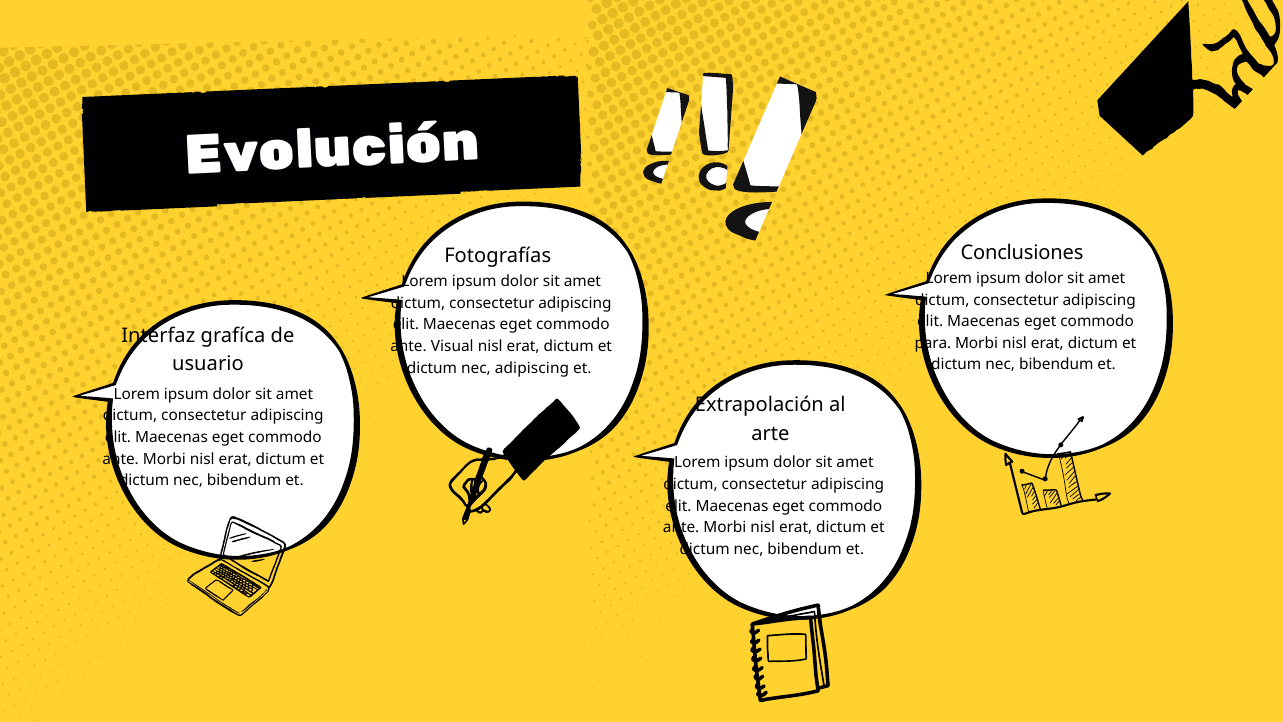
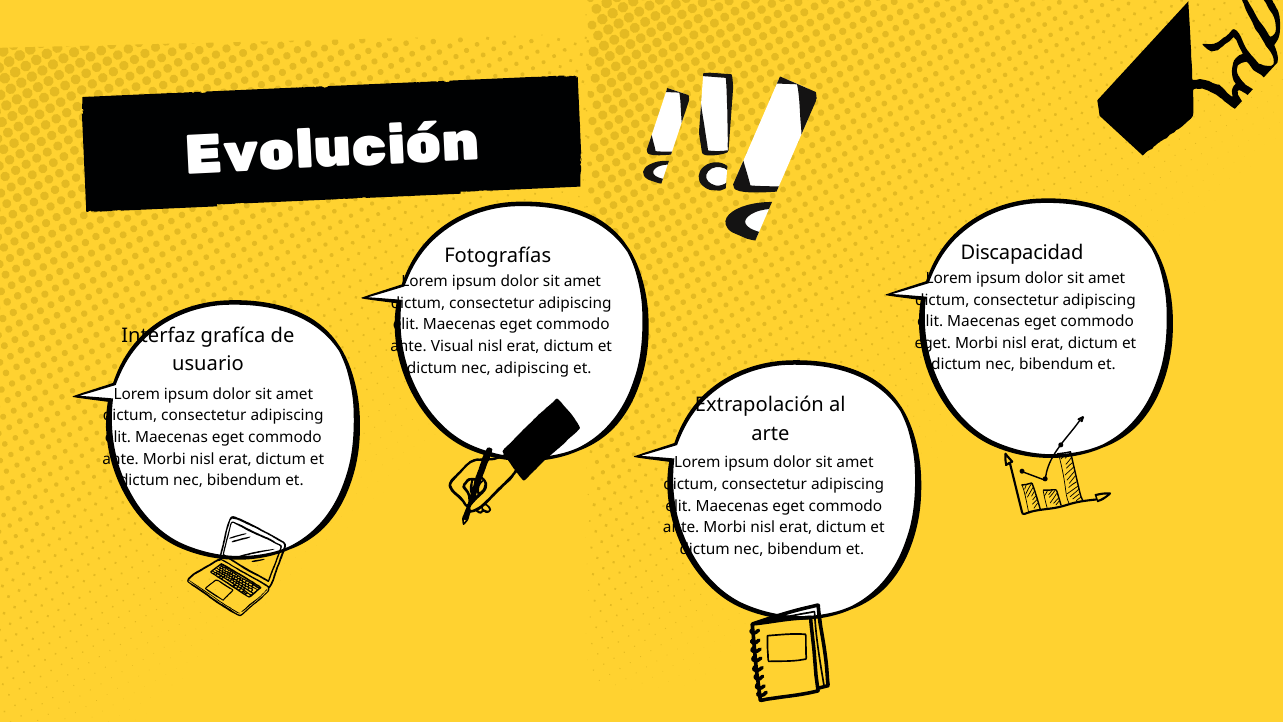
Conclusiones: Conclusiones -> Discapacidad
para at (933, 343): para -> eget
